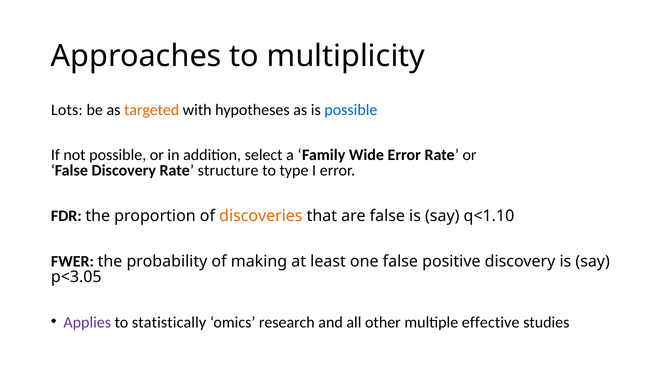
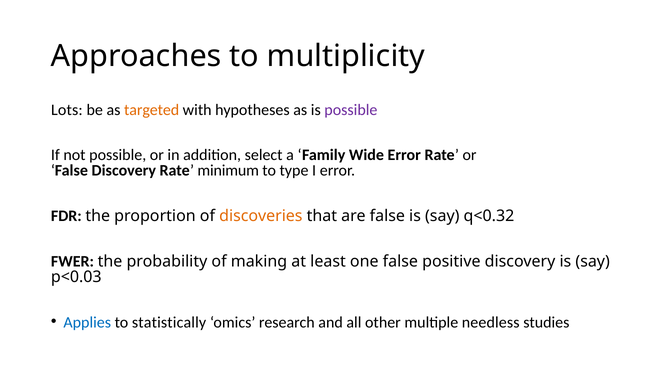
possible at (351, 110) colour: blue -> purple
structure: structure -> minimum
q<1.10: q<1.10 -> q<0.32
p<3.05: p<3.05 -> p<0.03
Applies colour: purple -> blue
effective: effective -> needless
